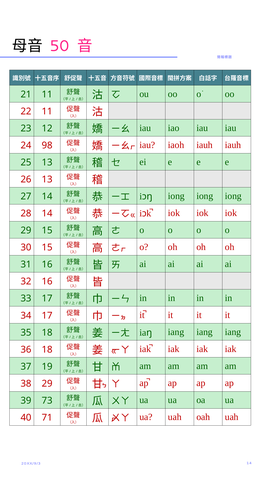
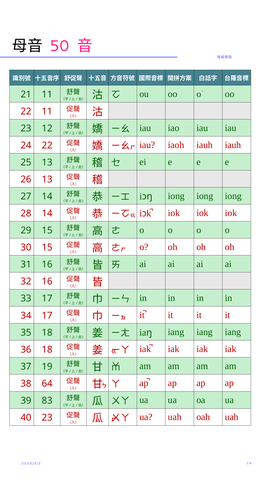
24 98: 98 -> 22
38 29: 29 -> 64
73: 73 -> 83
40 71: 71 -> 23
